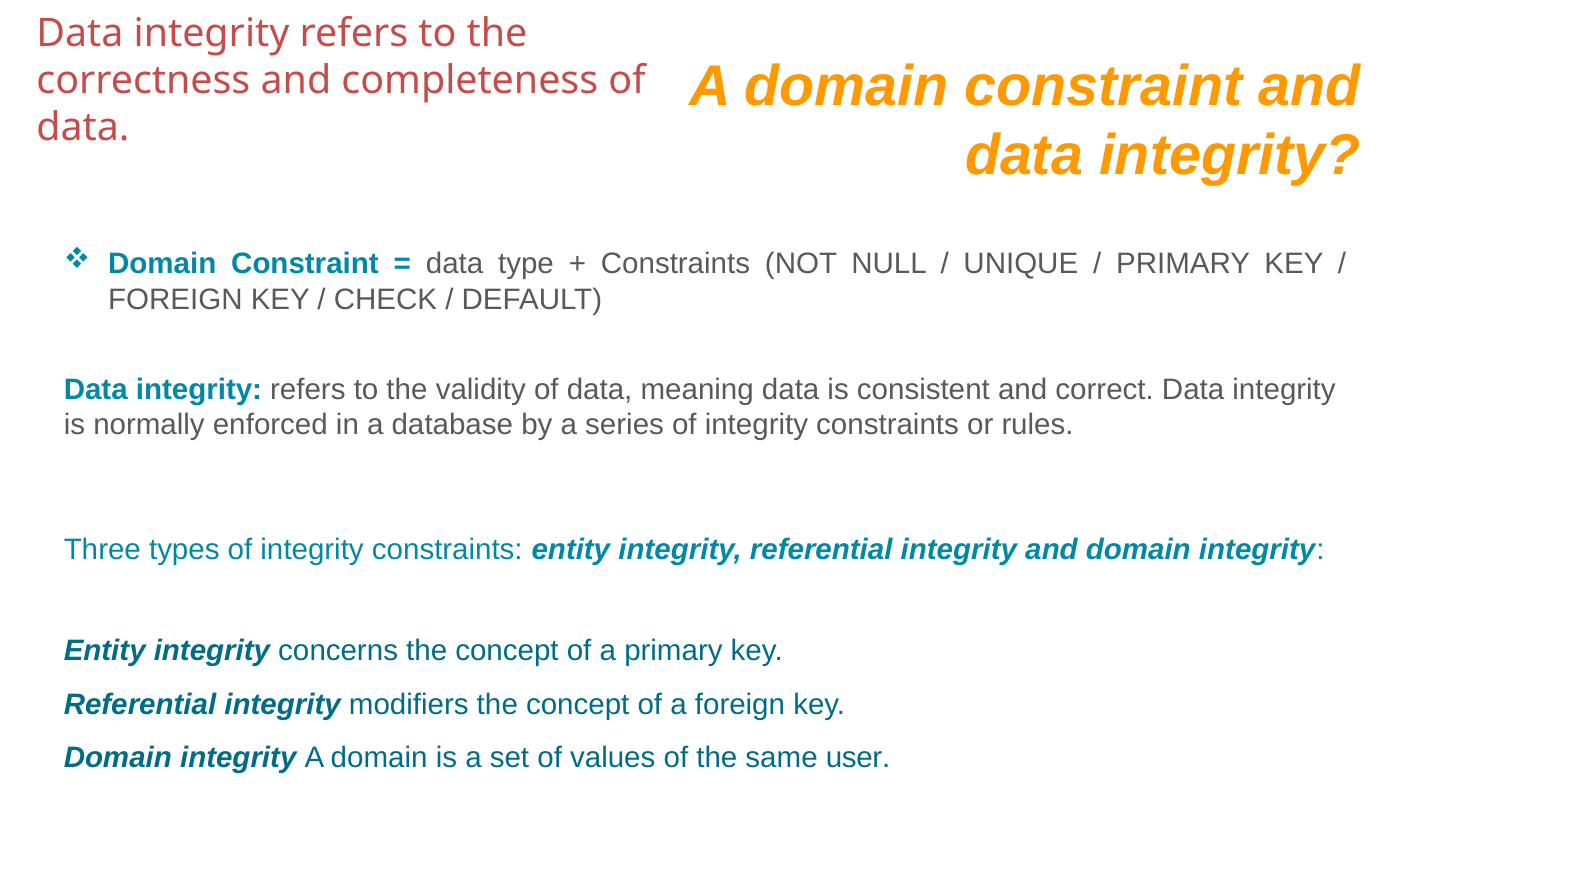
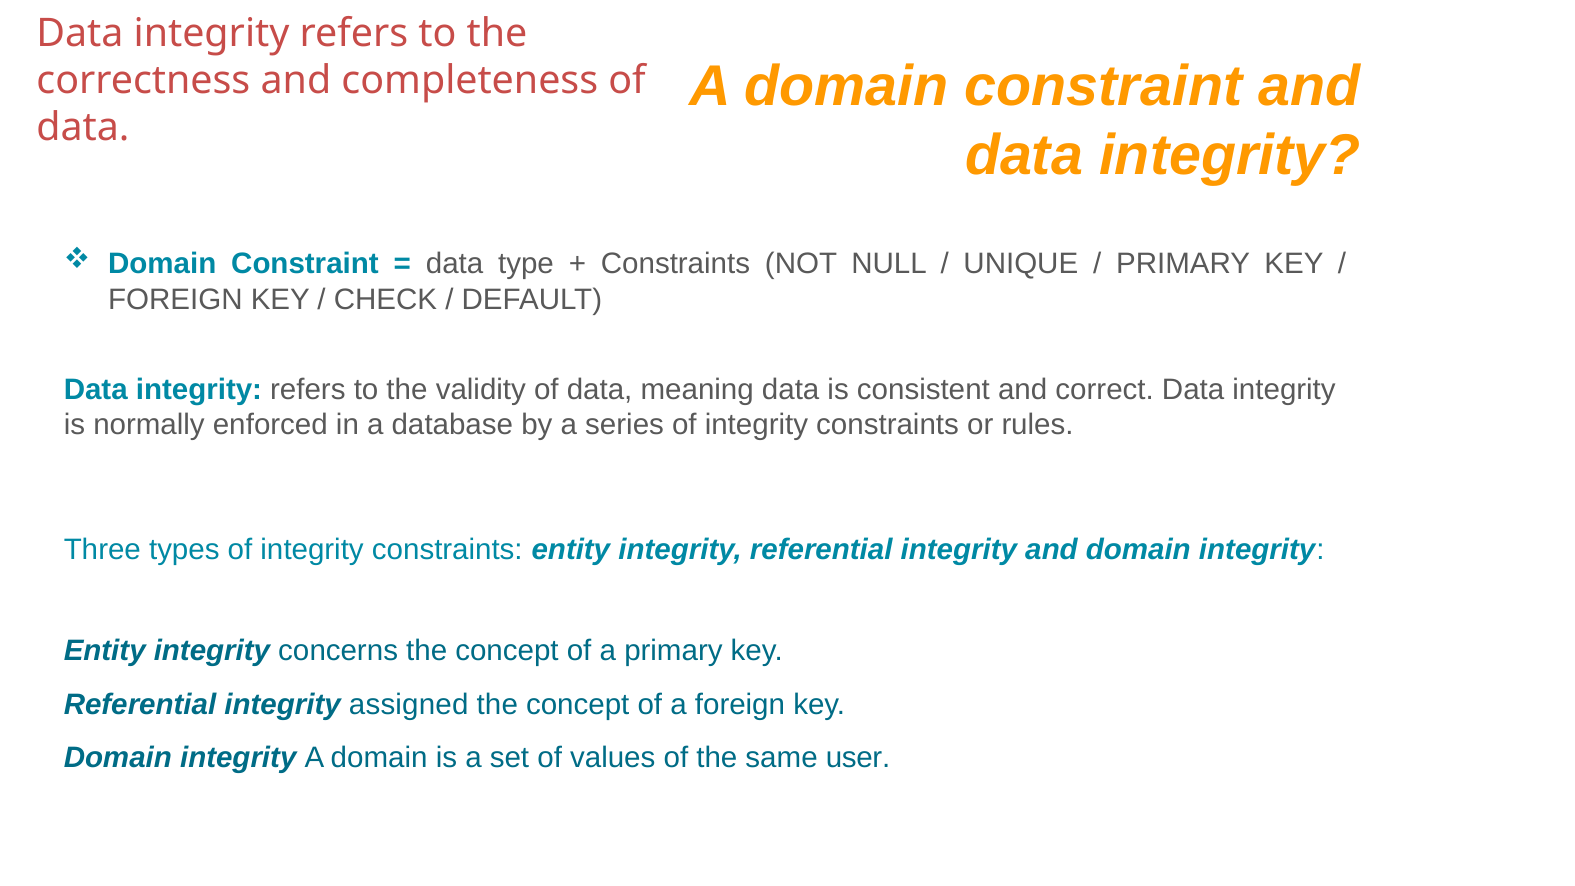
modifiers: modifiers -> assigned
